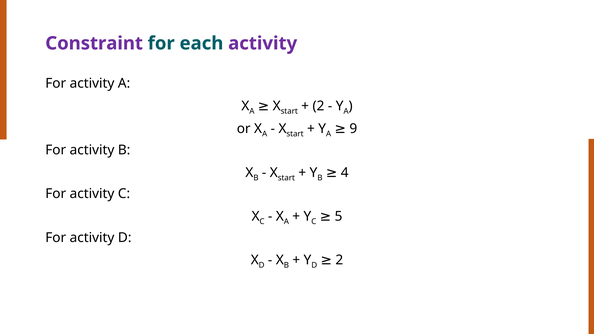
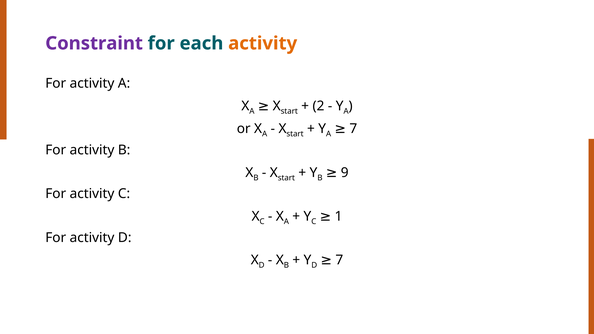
activity at (263, 43) colour: purple -> orange
A 9: 9 -> 7
4: 4 -> 9
5: 5 -> 1
D 2: 2 -> 7
